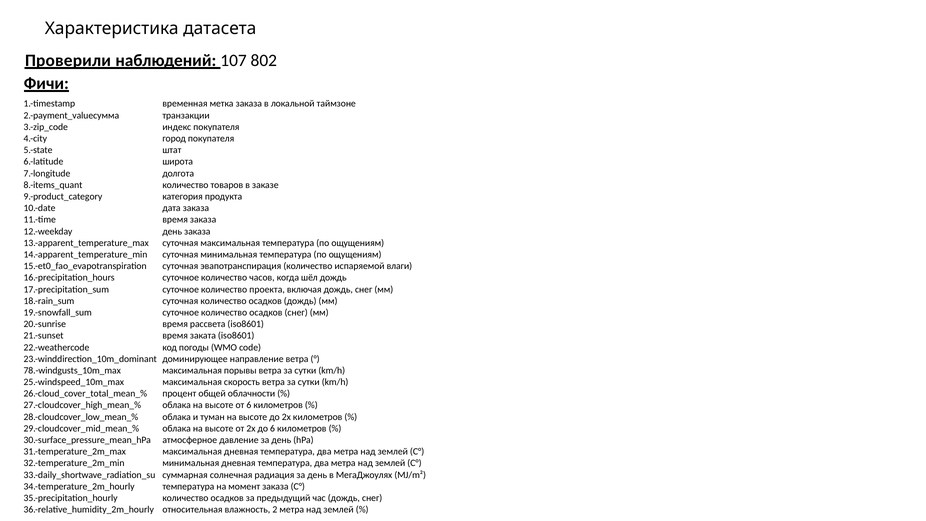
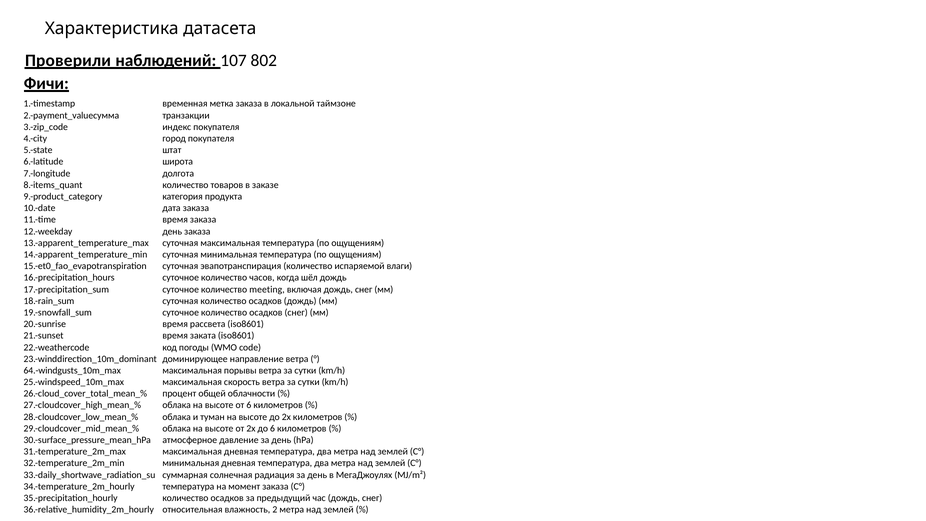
проекта: проекта -> meeting
78.-windgusts_10m_max: 78.-windgusts_10m_max -> 64.-windgusts_10m_max
